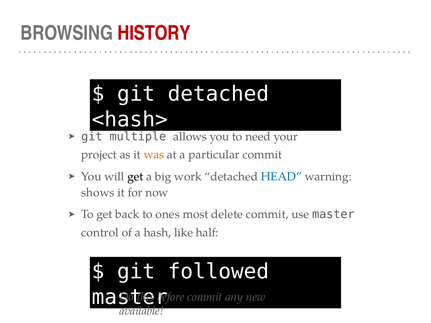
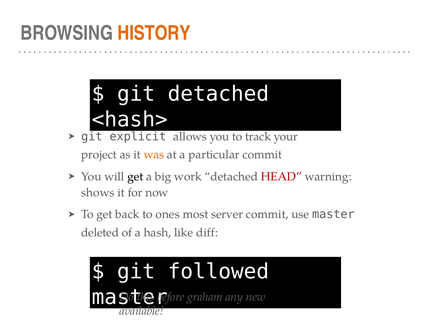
HISTORY colour: red -> orange
multiple: multiple -> explicit
need: need -> track
HEAD colour: blue -> red
delete: delete -> server
control: control -> deleted
half: half -> diff
commit at (205, 297): commit -> graham
